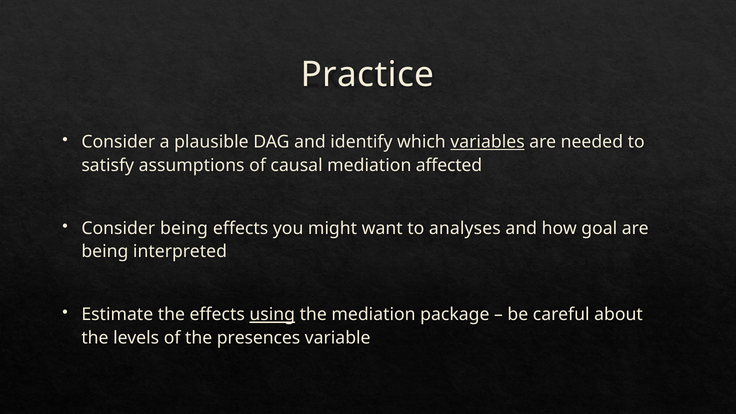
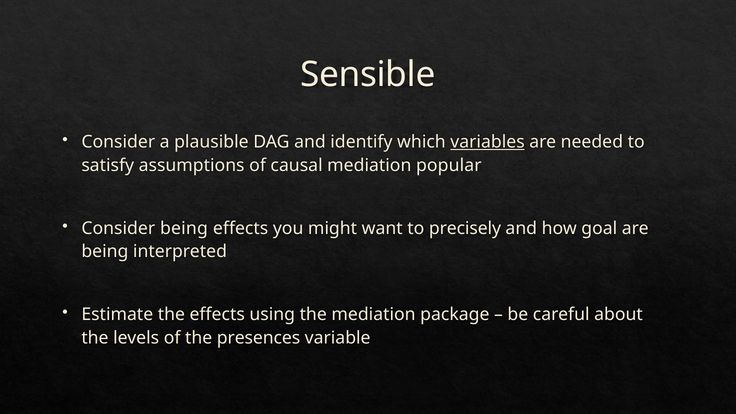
Practice: Practice -> Sensible
affected: affected -> popular
analyses: analyses -> precisely
using underline: present -> none
